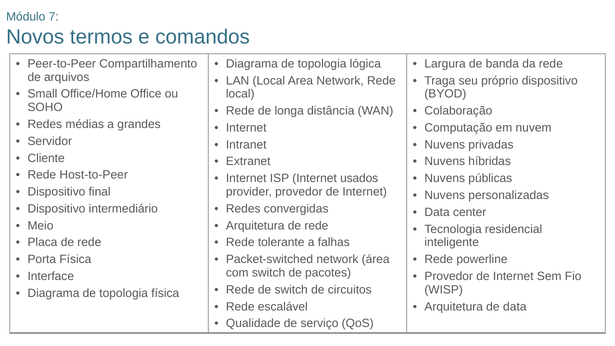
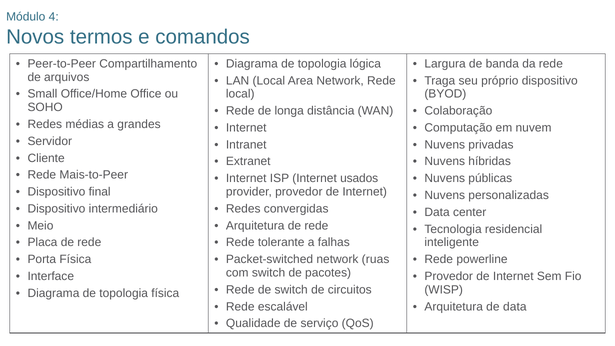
7: 7 -> 4
Host-to-Peer: Host-to-Peer -> Mais-to-Peer
área: área -> ruas
